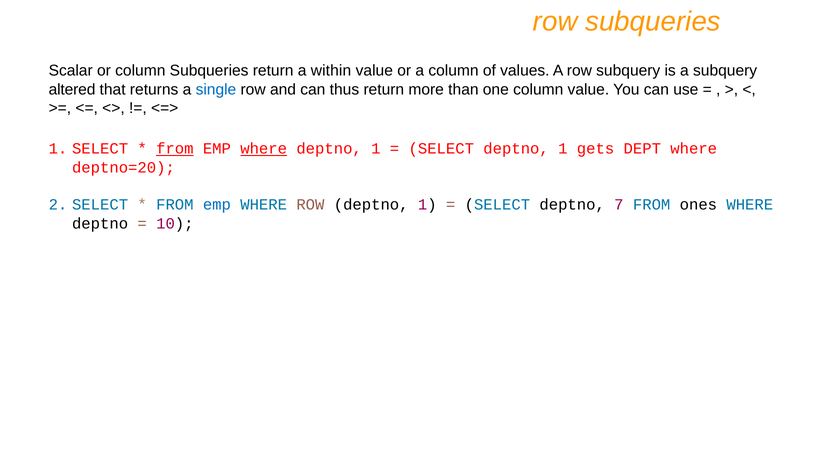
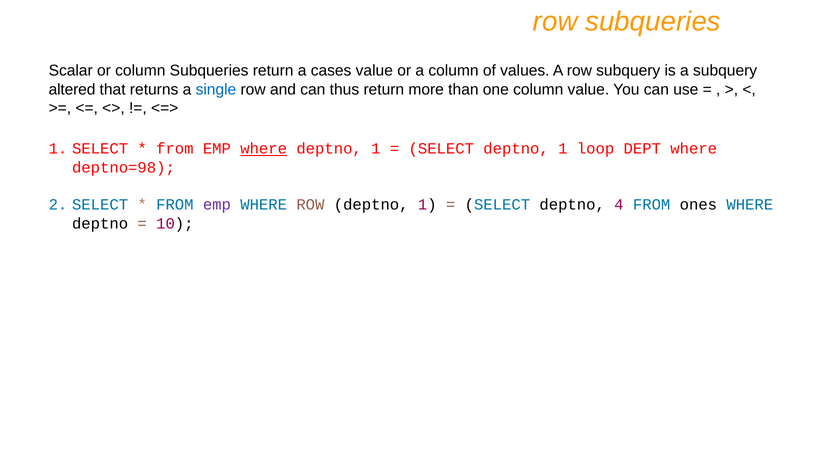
within: within -> cases
from at (175, 149) underline: present -> none
gets: gets -> loop
deptno=20: deptno=20 -> deptno=98
emp at (217, 205) colour: blue -> purple
7: 7 -> 4
